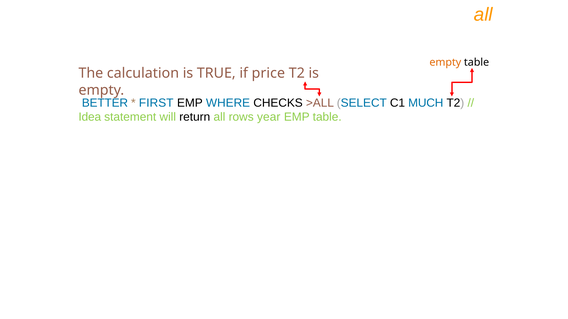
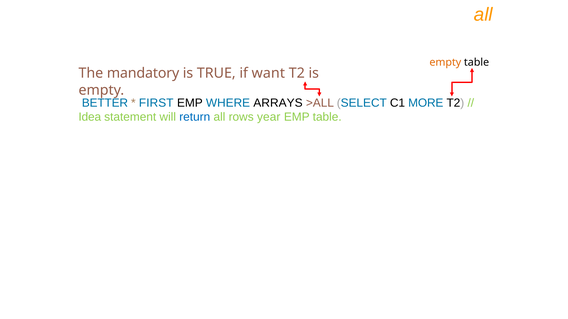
calculation: calculation -> mandatory
price: price -> want
CHECKS: CHECKS -> ARRAYS
MUCH: MUCH -> MORE
return colour: black -> blue
